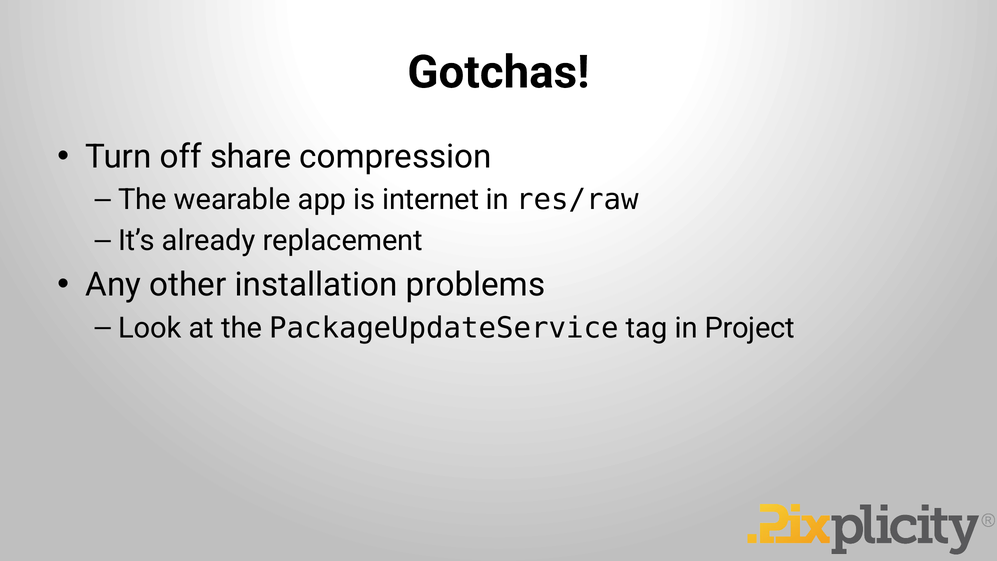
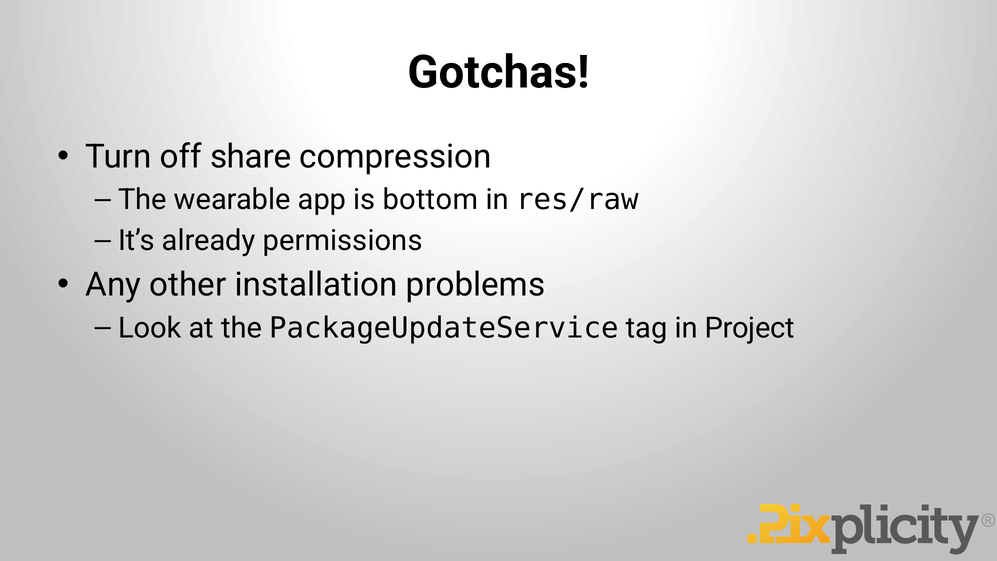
internet: internet -> bottom
replacement: replacement -> permissions
